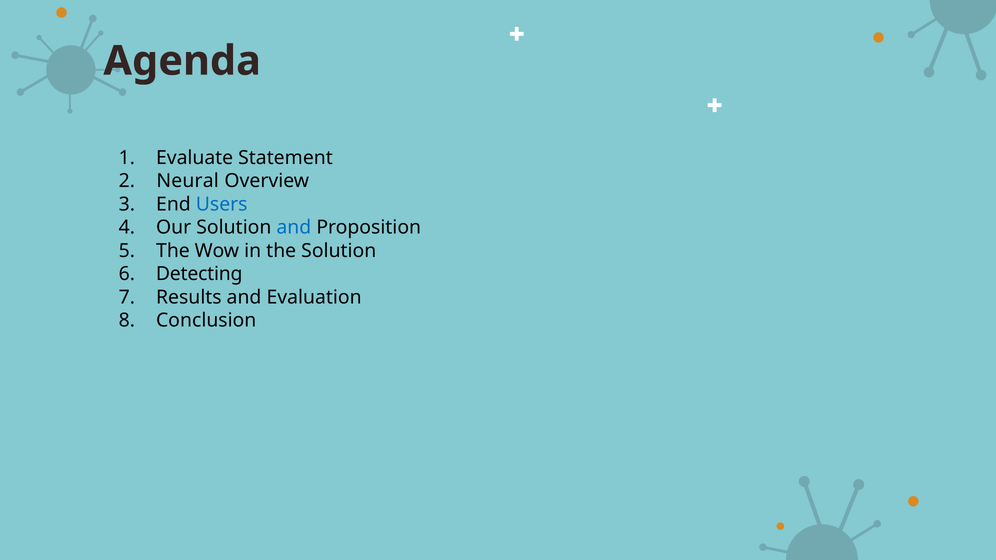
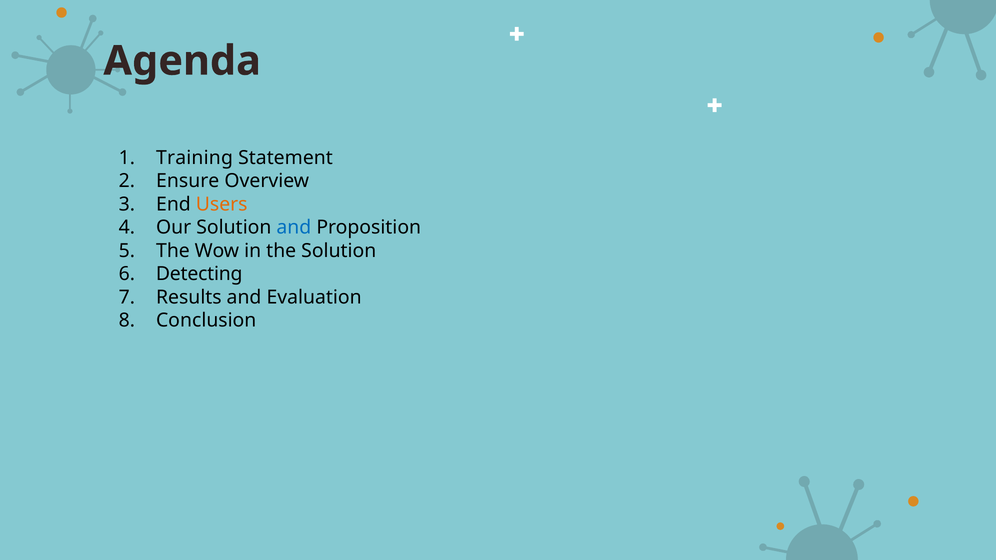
Evaluate: Evaluate -> Training
Neural: Neural -> Ensure
Users colour: blue -> orange
